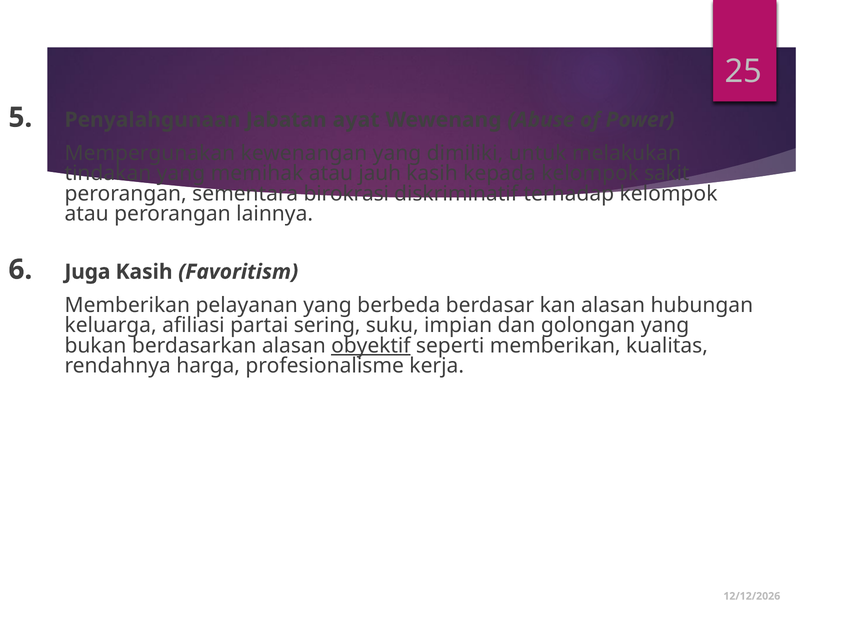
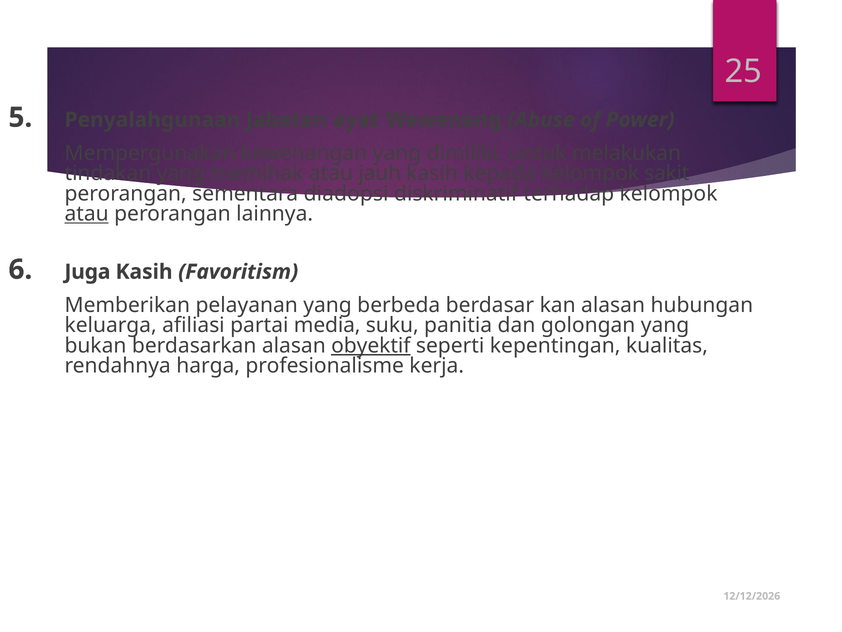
birokrasi: birokrasi -> diadopsi
atau at (87, 214) underline: none -> present
sering: sering -> media
impian: impian -> panitia
seperti memberikan: memberikan -> kepentingan
